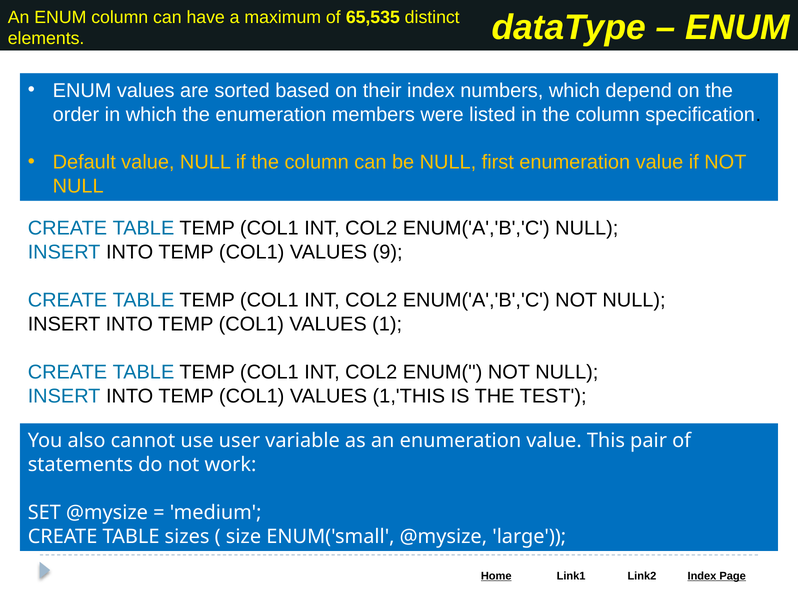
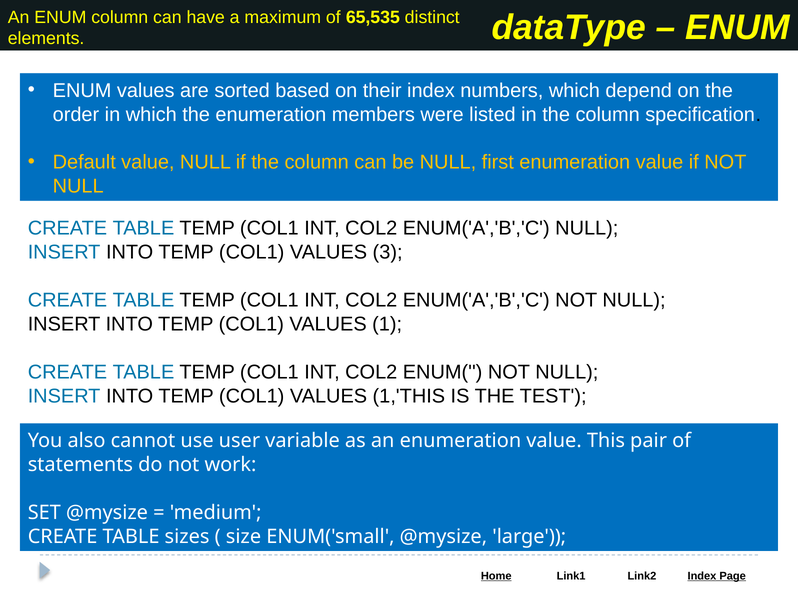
9: 9 -> 3
